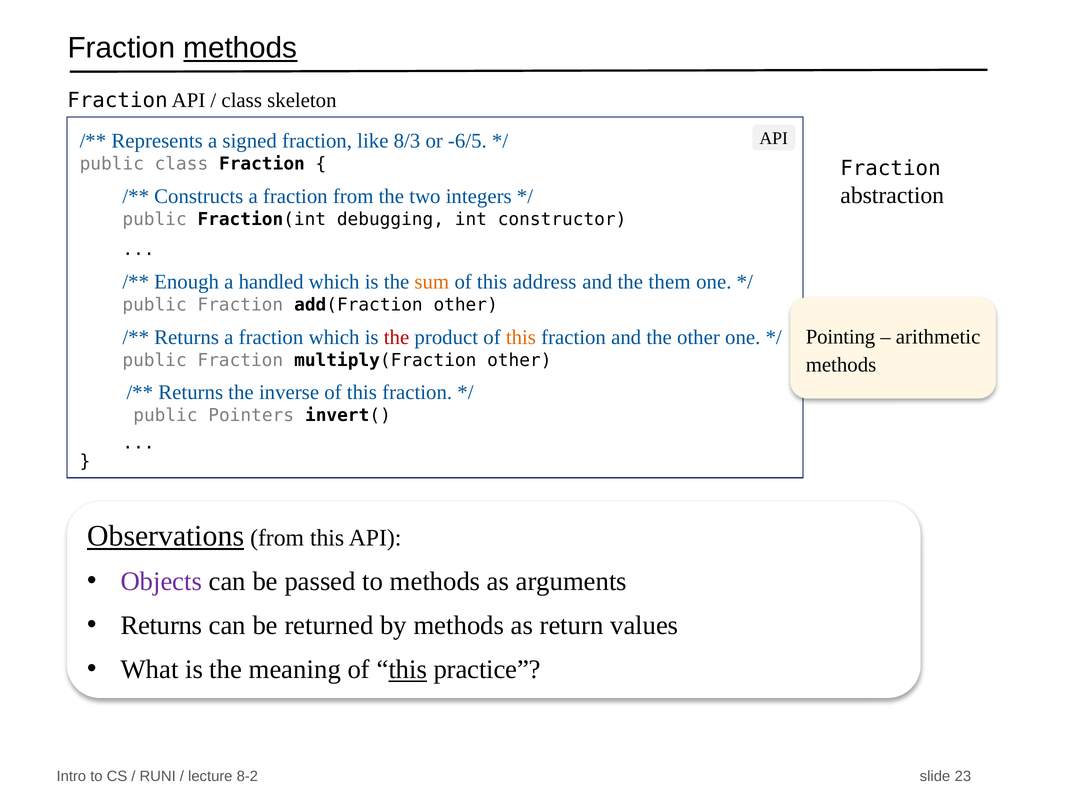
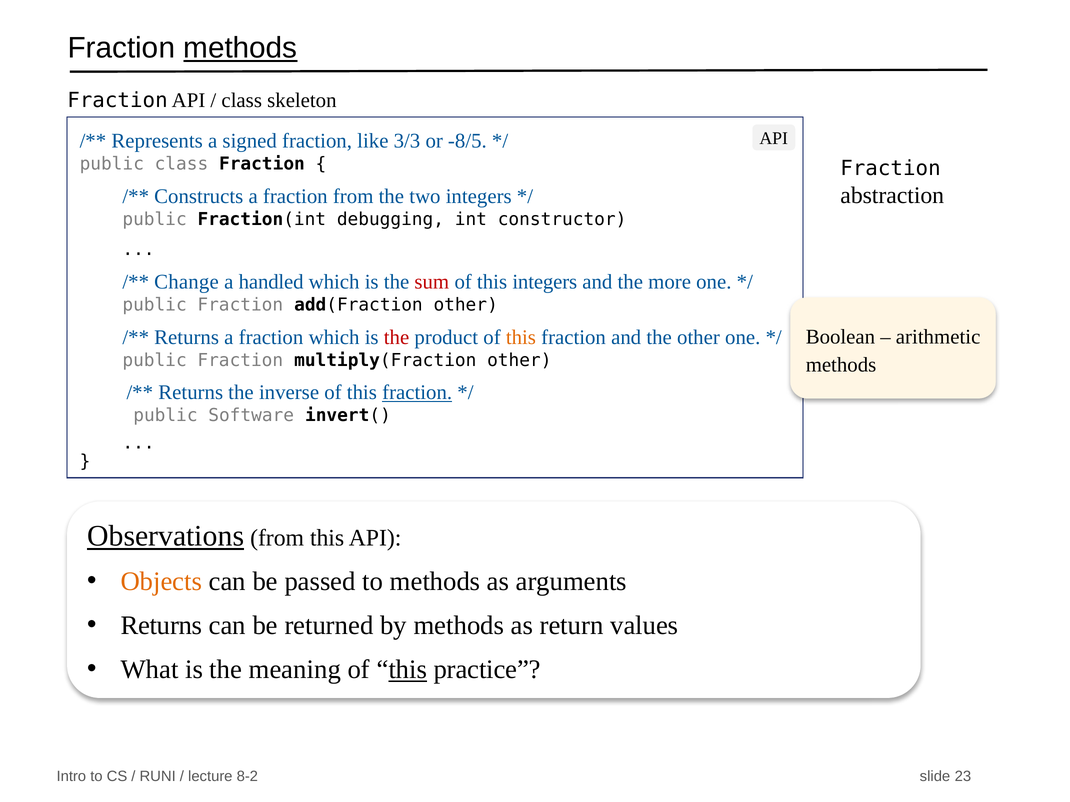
8/3: 8/3 -> 3/3
-6/5: -6/5 -> -8/5
Enough: Enough -> Change
sum colour: orange -> red
this address: address -> integers
them: them -> more
Pointing: Pointing -> Boolean
fraction at (417, 393) underline: none -> present
Pointers: Pointers -> Software
Objects colour: purple -> orange
